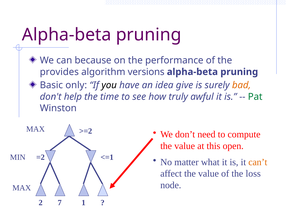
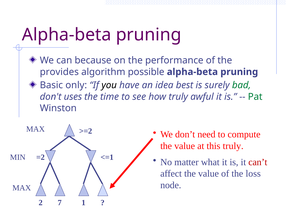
versions: versions -> possible
give: give -> best
bad colour: orange -> green
help: help -> uses
this open: open -> truly
can’t colour: orange -> red
